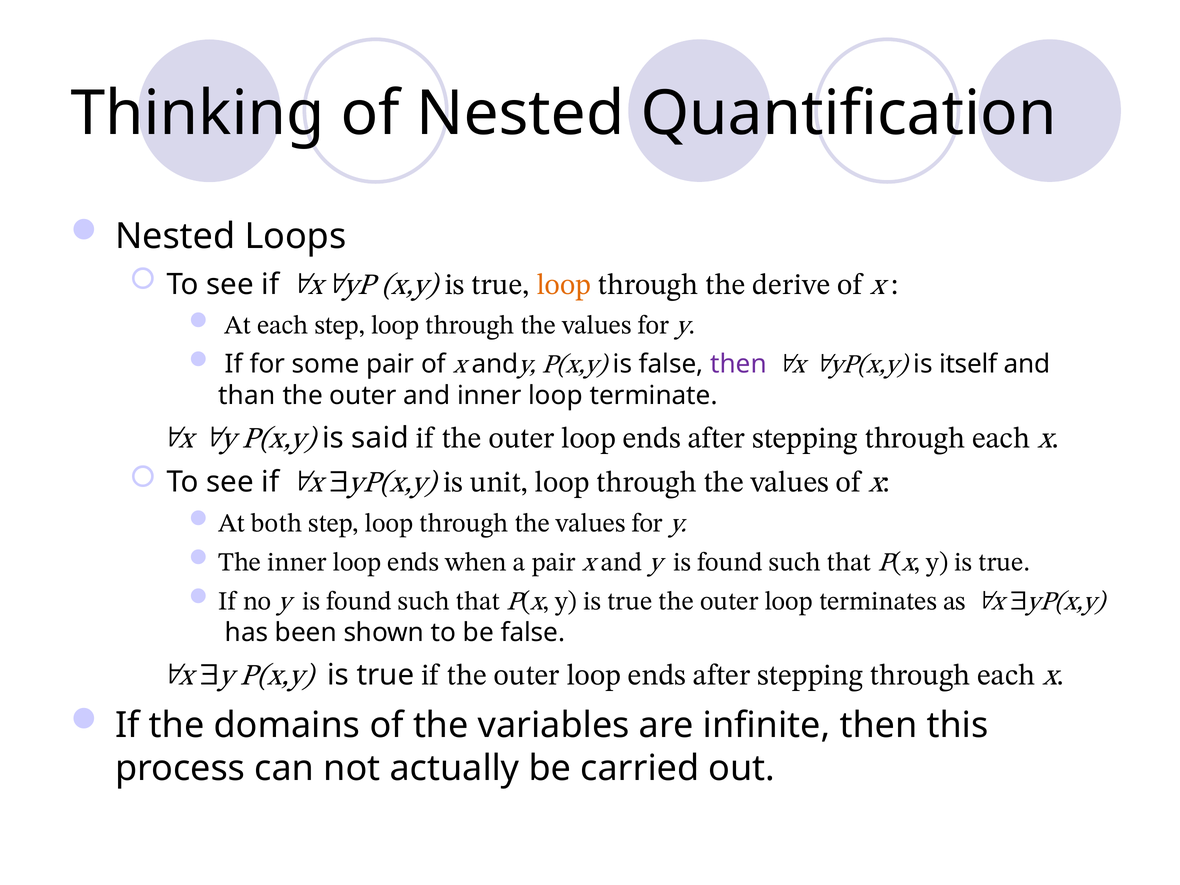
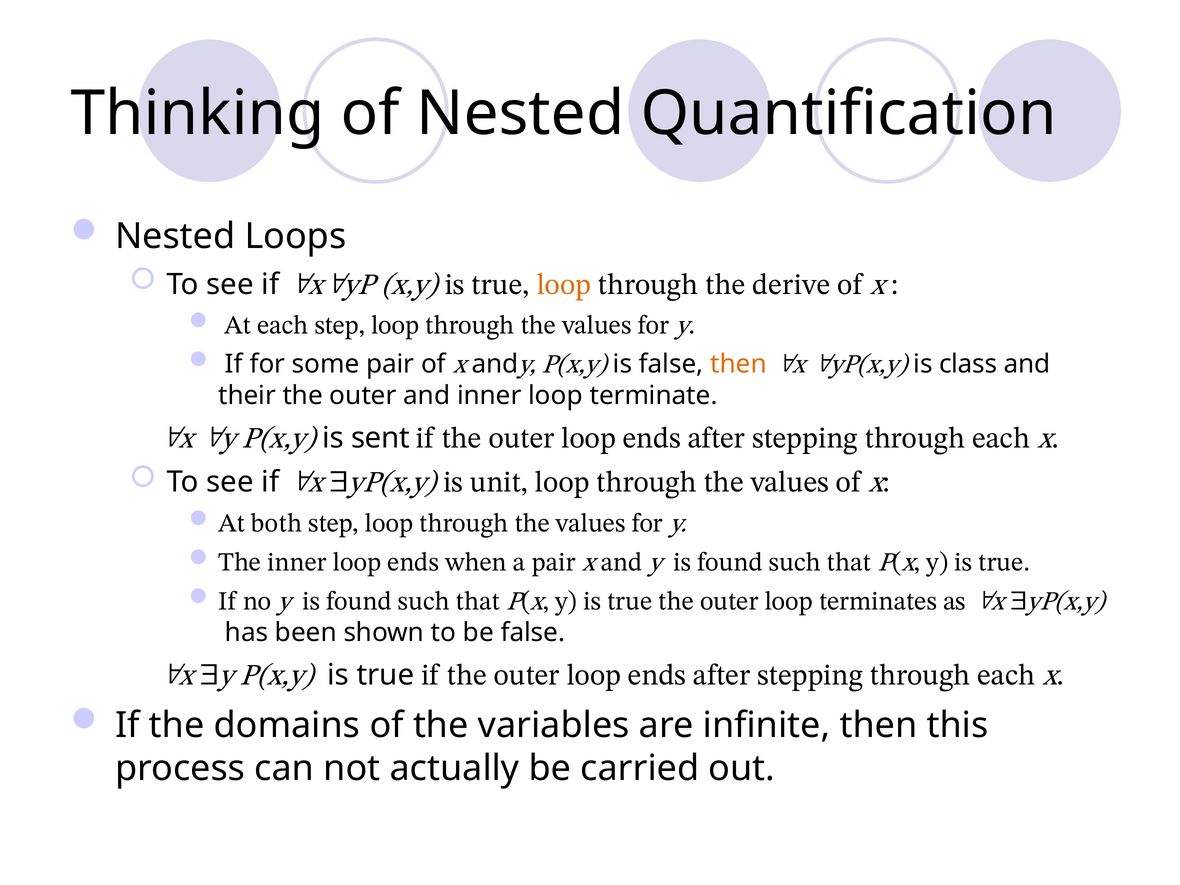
then at (738, 364) colour: purple -> orange
itself: itself -> class
than: than -> their
said: said -> sent
